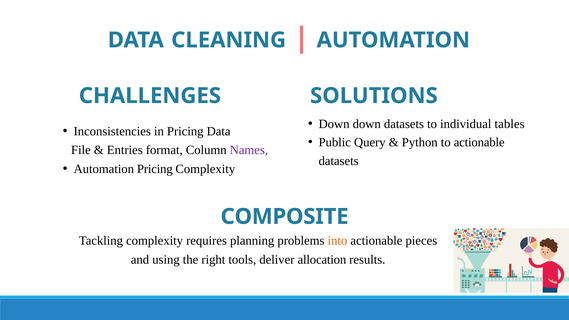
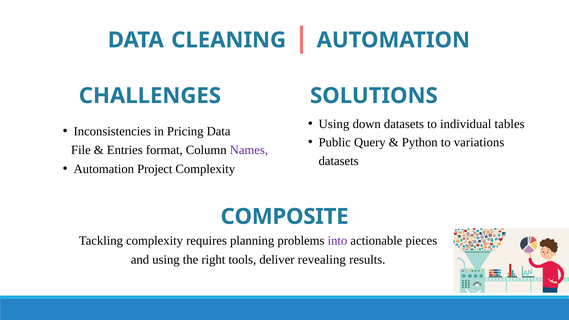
Down at (334, 124): Down -> Using
to actionable: actionable -> variations
Automation Pricing: Pricing -> Project
into colour: orange -> purple
allocation: allocation -> revealing
